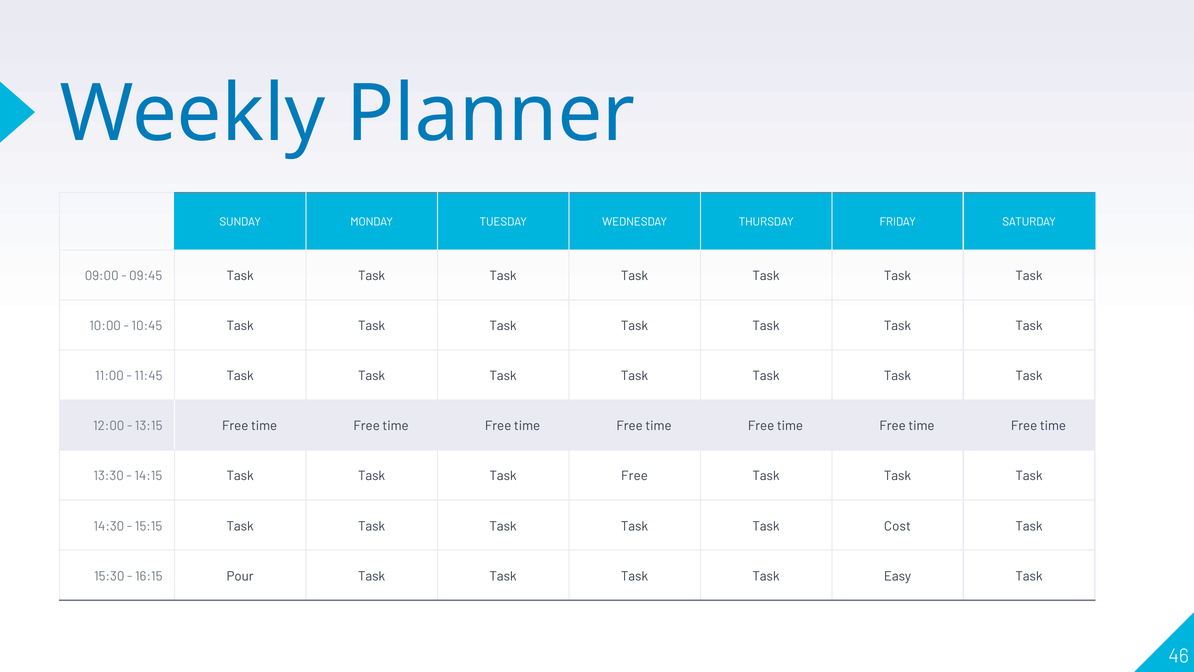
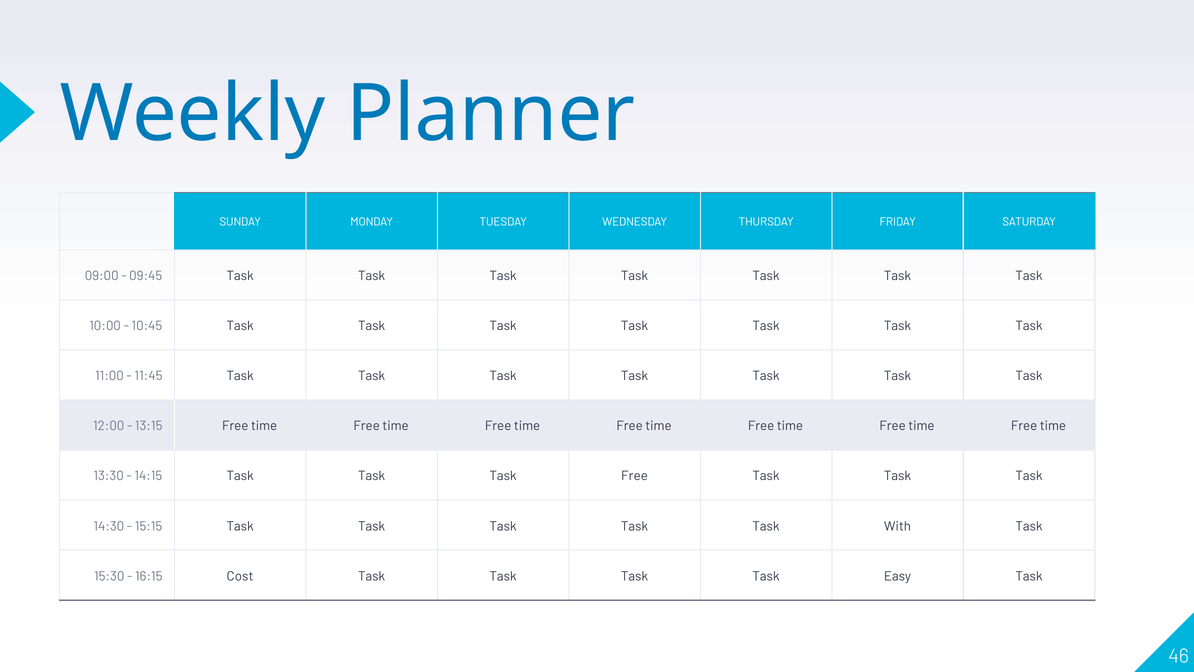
Cost: Cost -> With
Pour: Pour -> Cost
